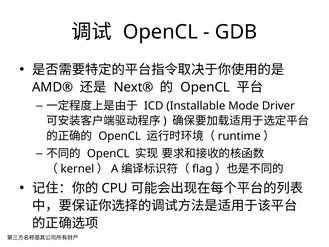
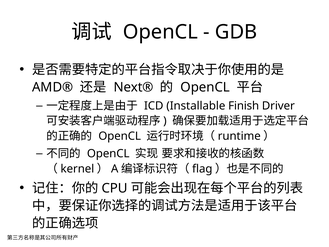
Mode: Mode -> Finish
